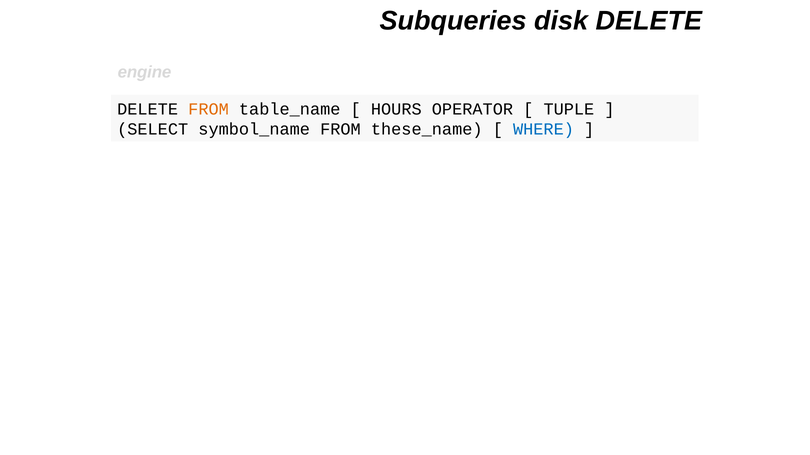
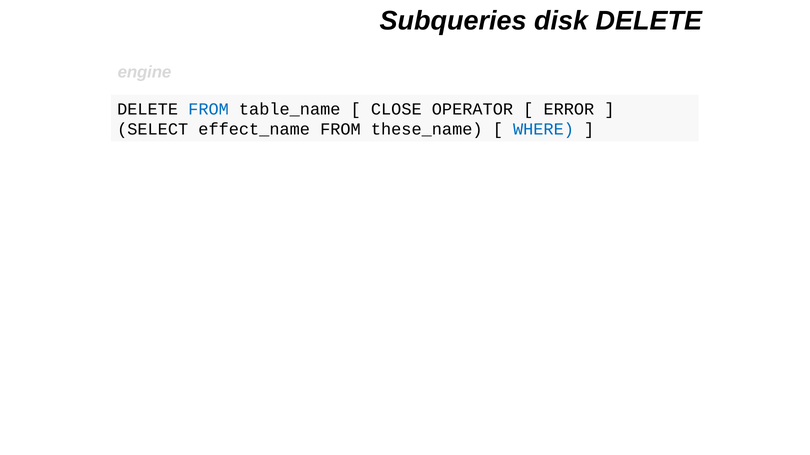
FROM at (209, 109) colour: orange -> blue
HOURS: HOURS -> CLOSE
TUPLE: TUPLE -> ERROR
symbol_name: symbol_name -> effect_name
